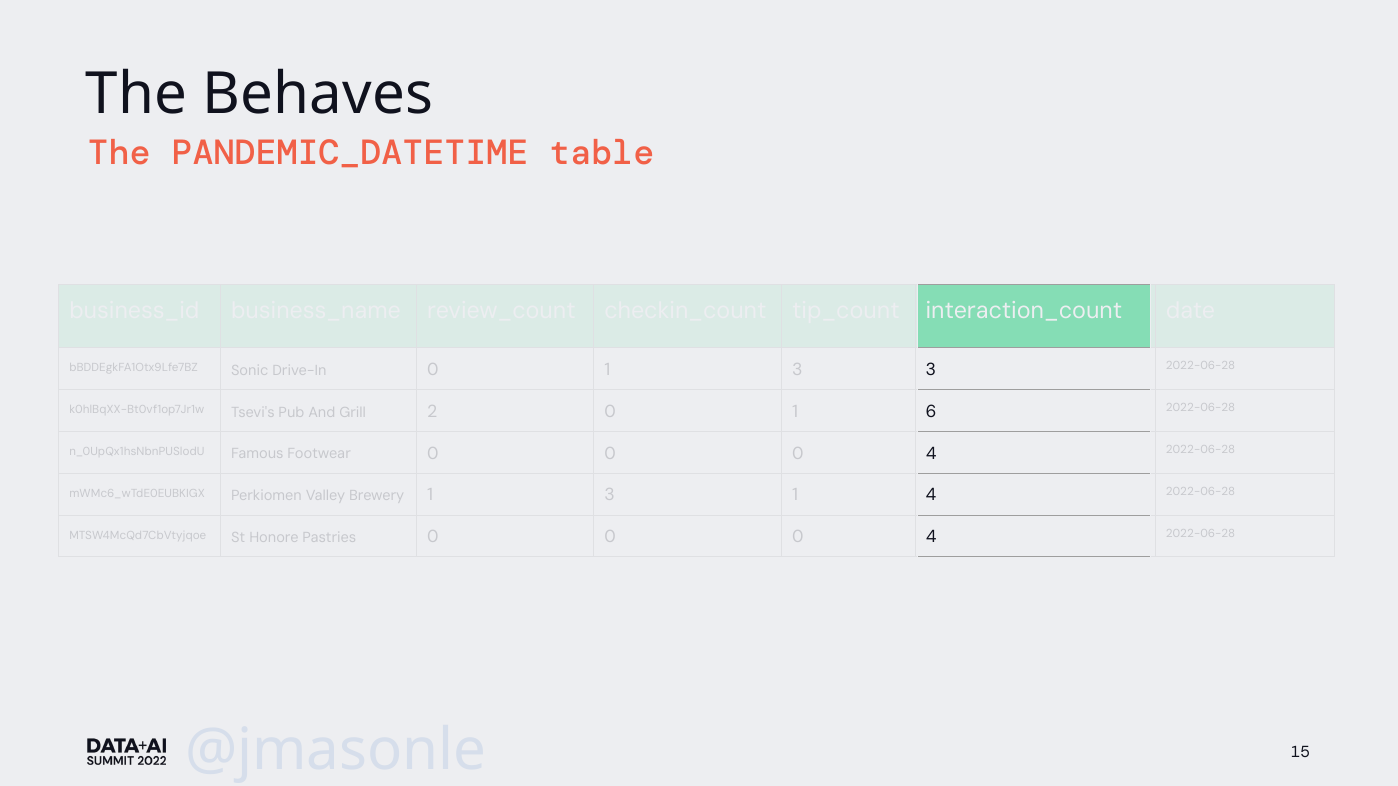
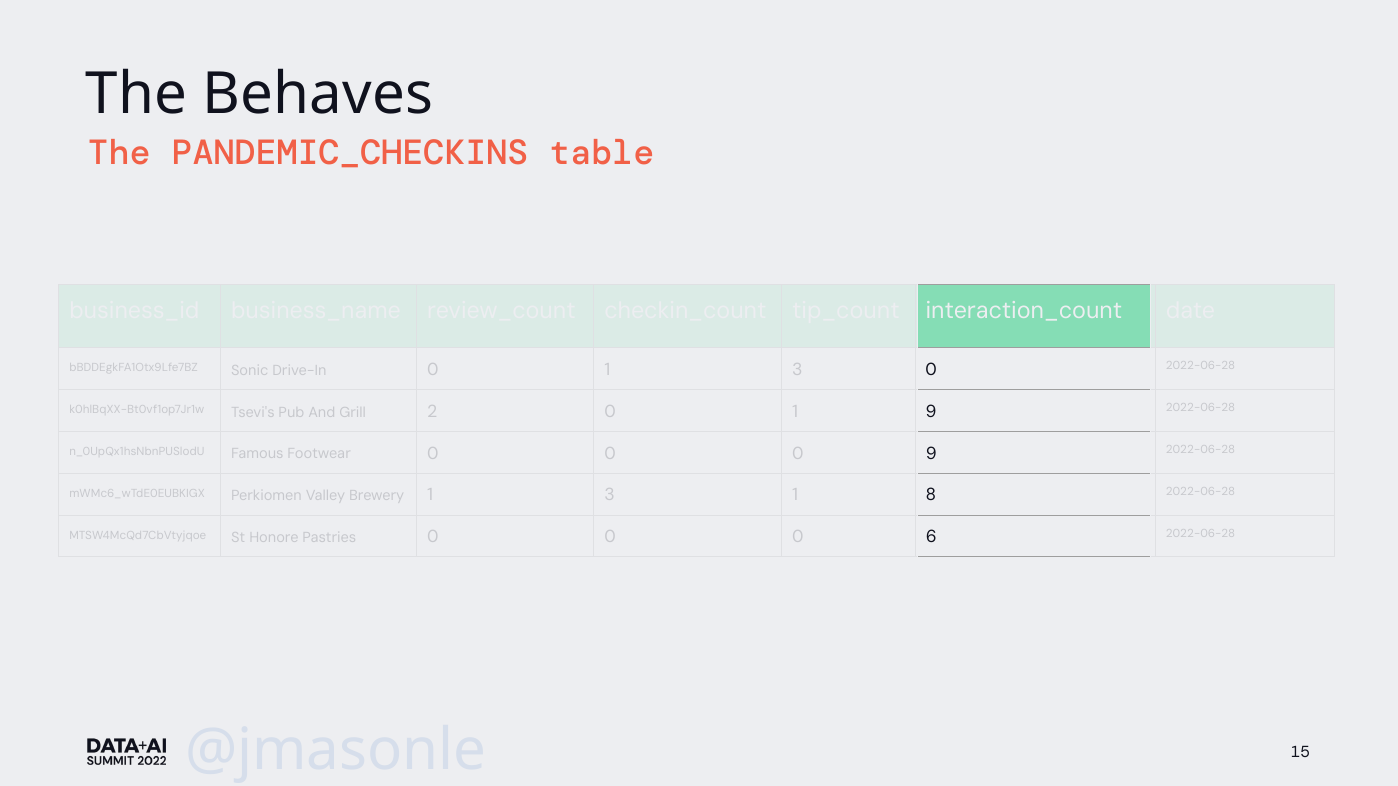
PANDEMIC_DATETIME: PANDEMIC_DATETIME -> PANDEMIC_CHECKINS
3 at (931, 370): 3 -> 0
6 at (931, 412): 6 -> 9
4 at (931, 454): 4 -> 9
4 at (931, 496): 4 -> 8
4 at (931, 537): 4 -> 6
